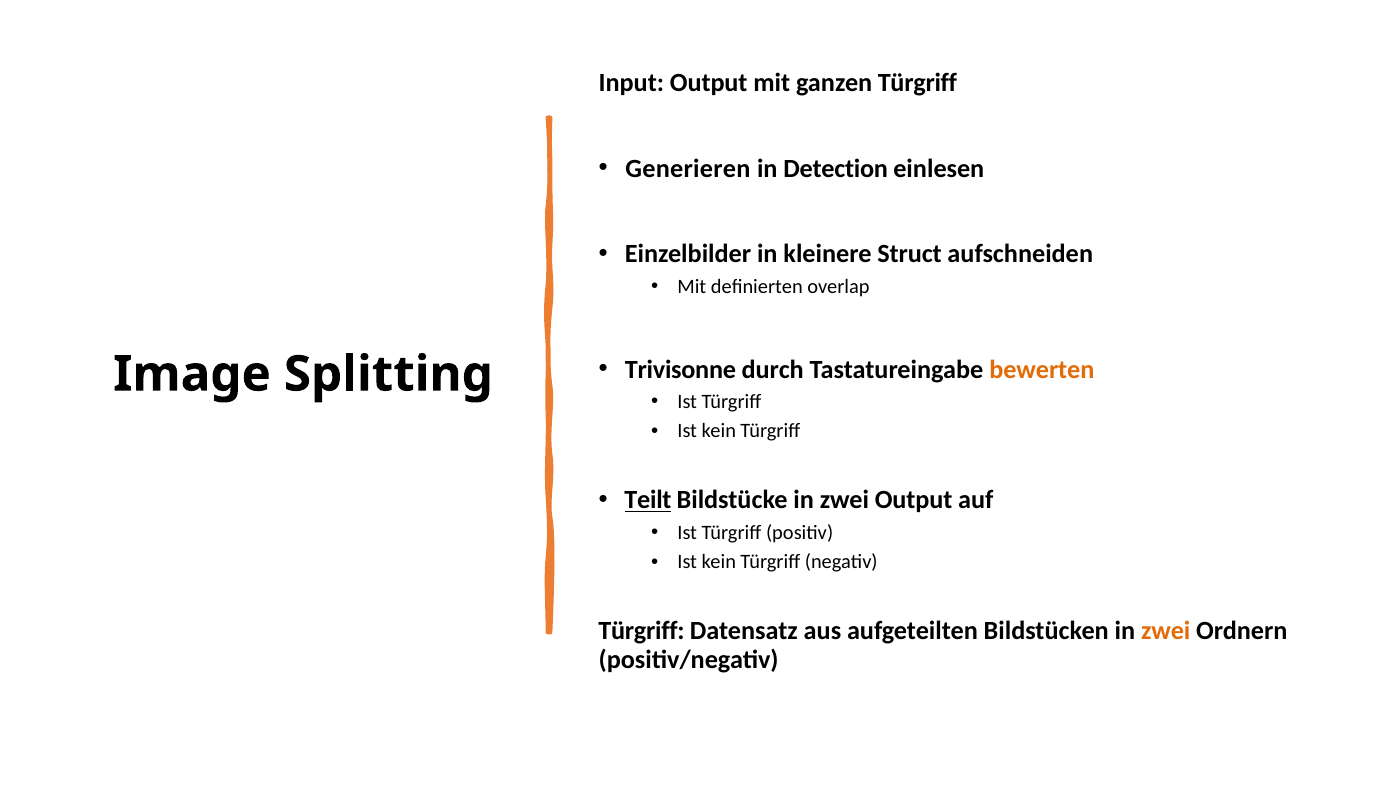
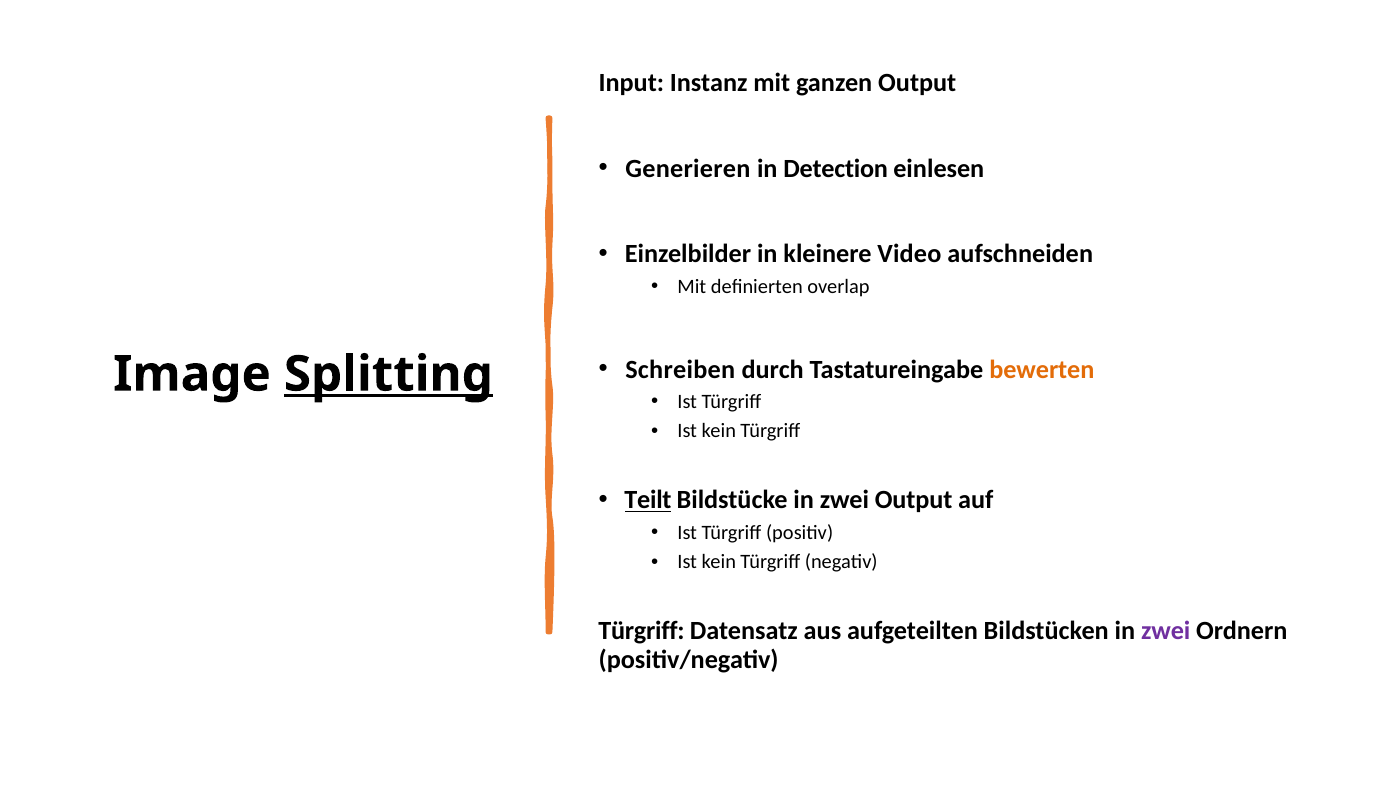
Input Output: Output -> Instanz
ganzen Türgriff: Türgriff -> Output
Struct: Struct -> Video
Trivisonne: Trivisonne -> Schreiben
Splitting underline: none -> present
zwei at (1166, 631) colour: orange -> purple
